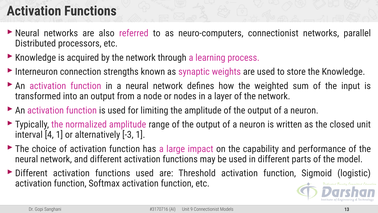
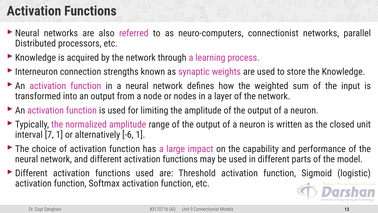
4: 4 -> 7
-3: -3 -> -6
